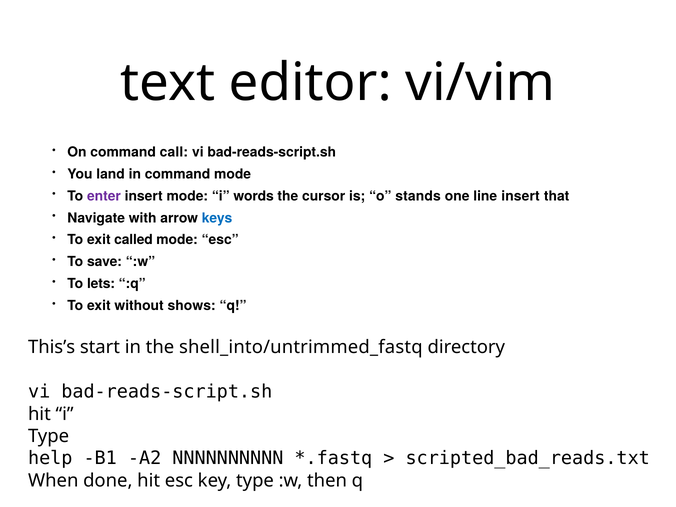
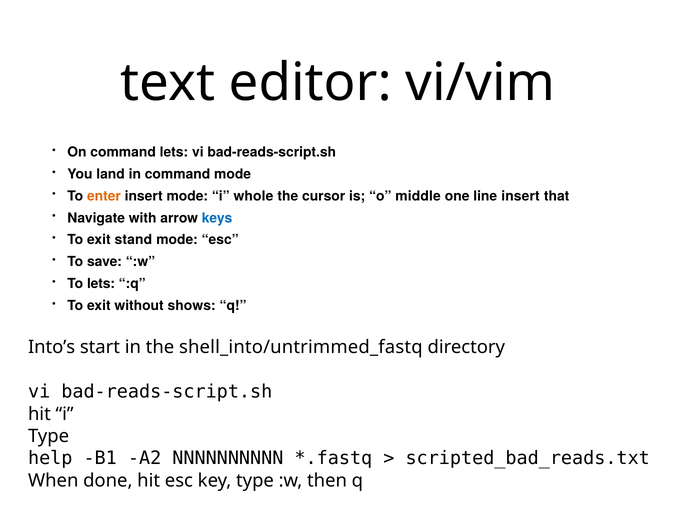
command call: call -> lets
enter colour: purple -> orange
words: words -> whole
stands: stands -> middle
called: called -> stand
This’s: This’s -> Into’s
